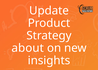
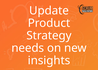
about: about -> needs
